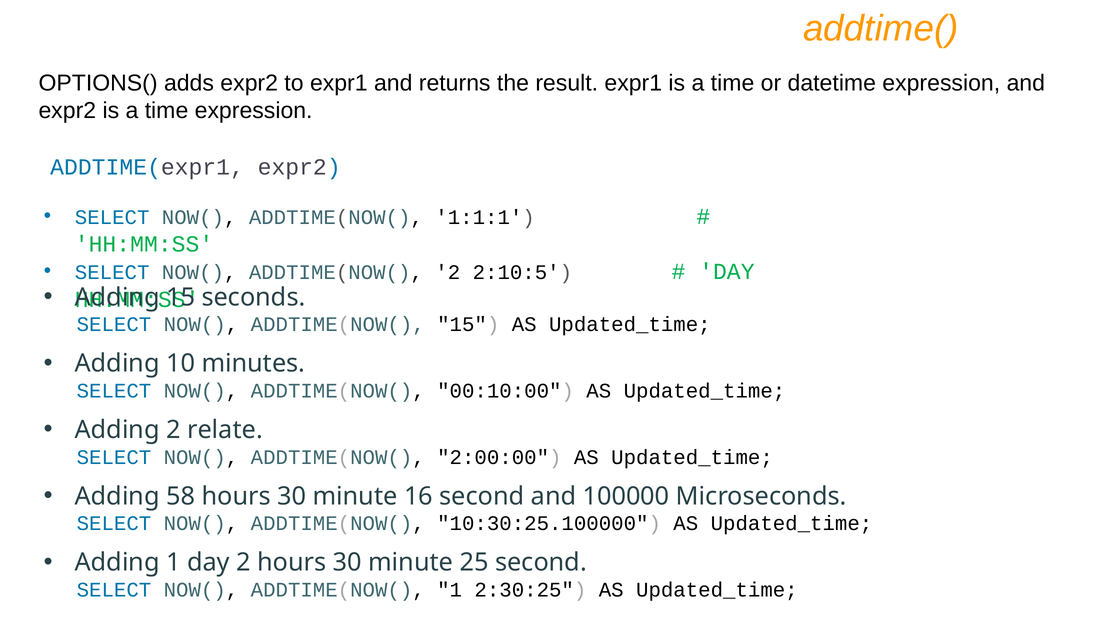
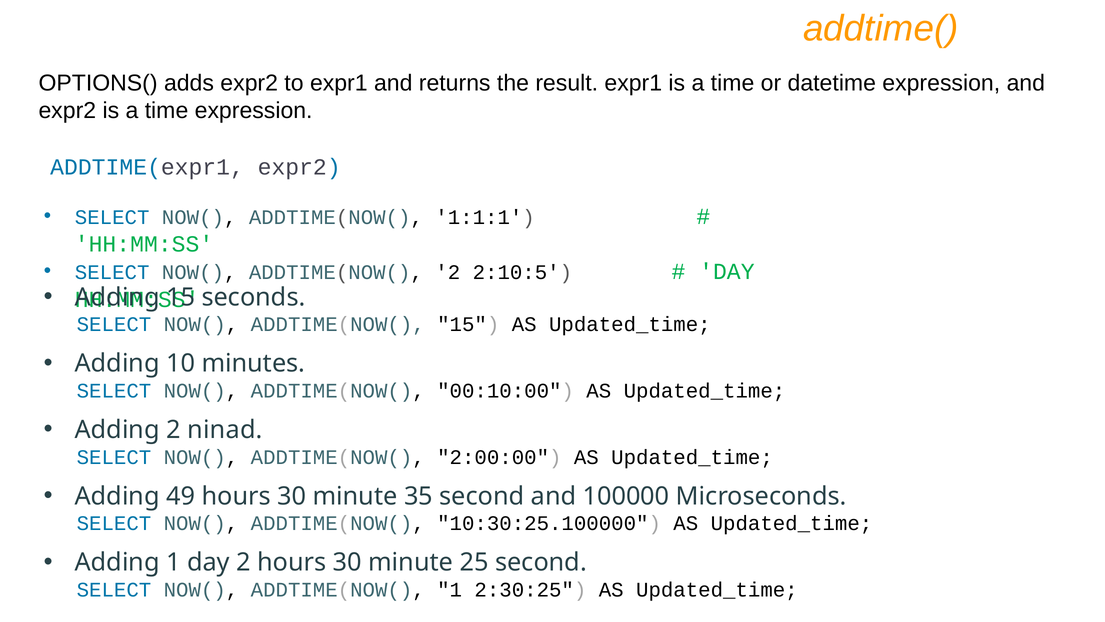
relate: relate -> ninad
58: 58 -> 49
16: 16 -> 35
